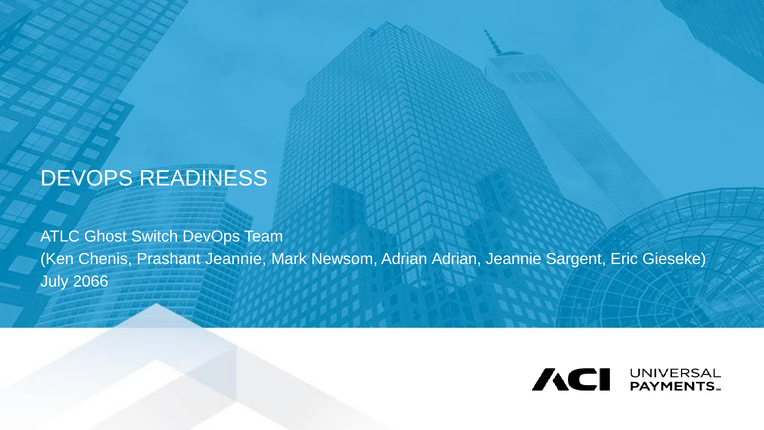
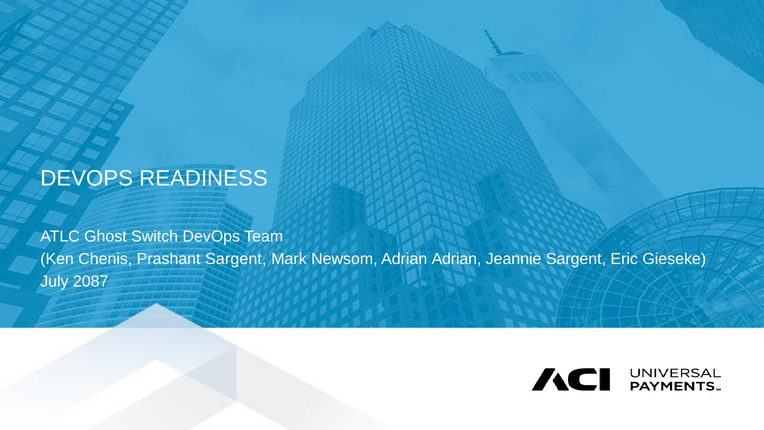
Prashant Jeannie: Jeannie -> Sargent
2066: 2066 -> 2087
